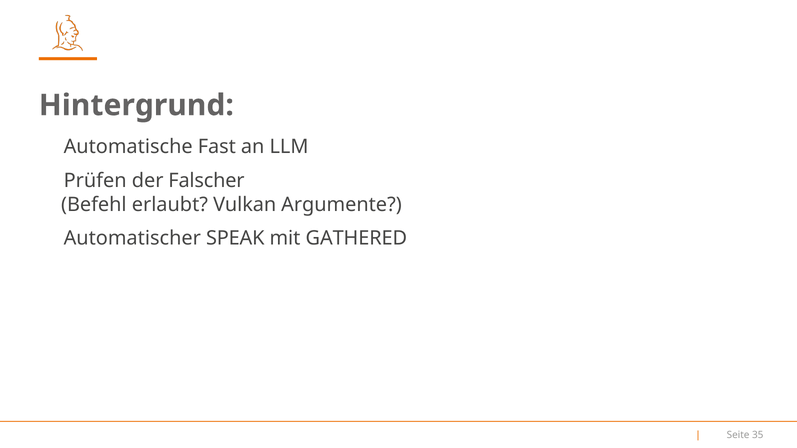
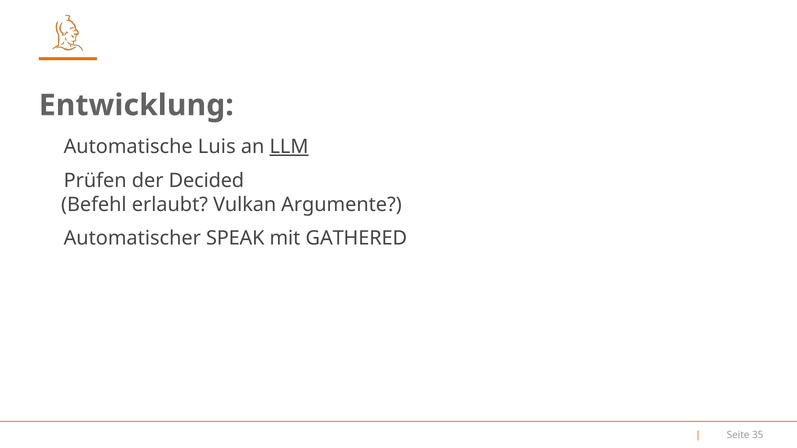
Hintergrund: Hintergrund -> Entwicklung
Fast: Fast -> Luis
LLM underline: none -> present
Falscher: Falscher -> Decided
